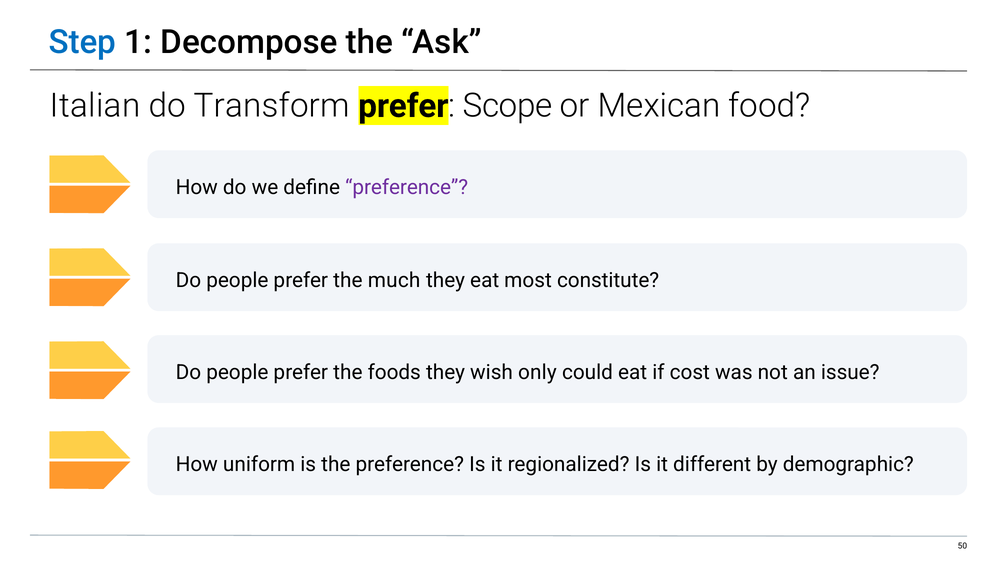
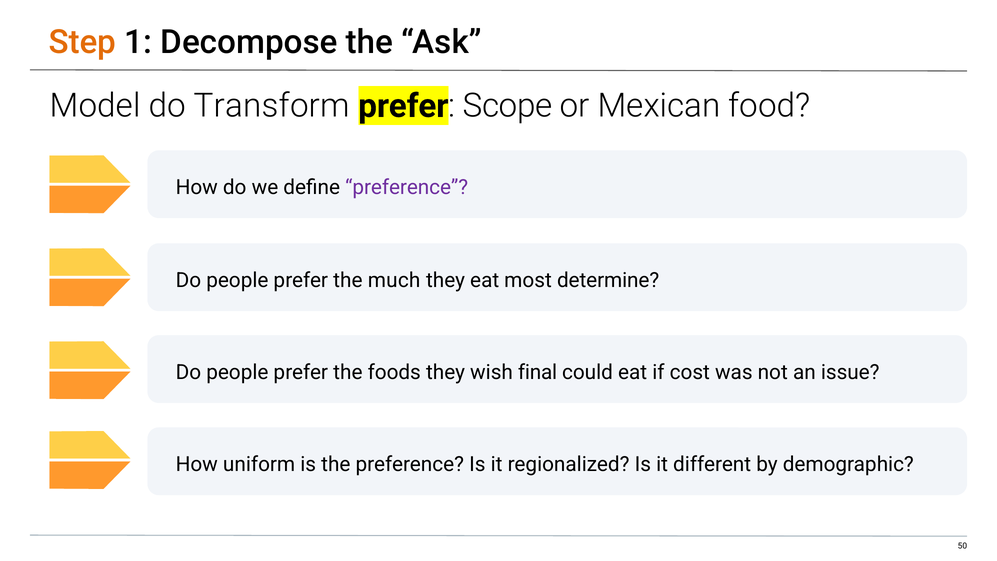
Step colour: blue -> orange
Italian: Italian -> Model
constitute: constitute -> determine
only: only -> final
